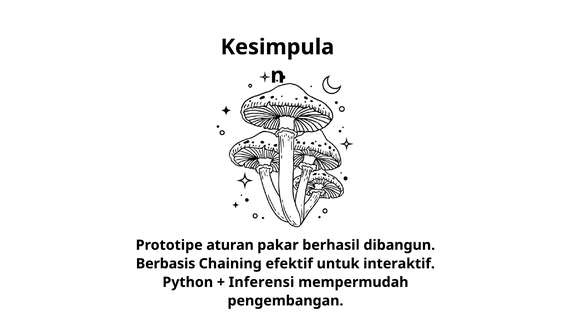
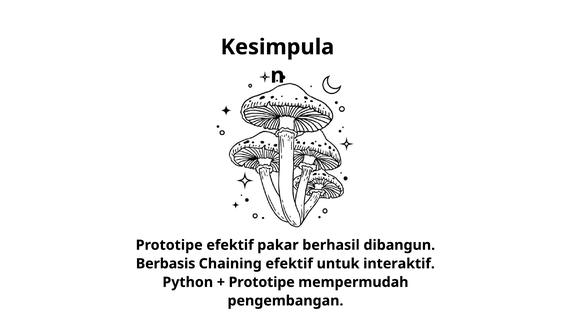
Prototipe aturan: aturan -> efektif
Inferensi at (261, 282): Inferensi -> Prototipe
